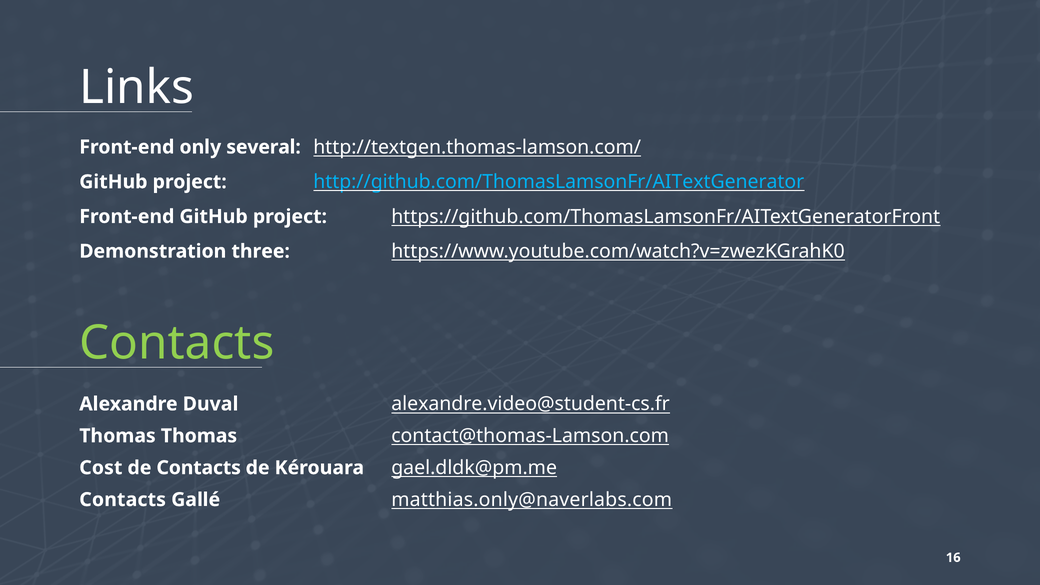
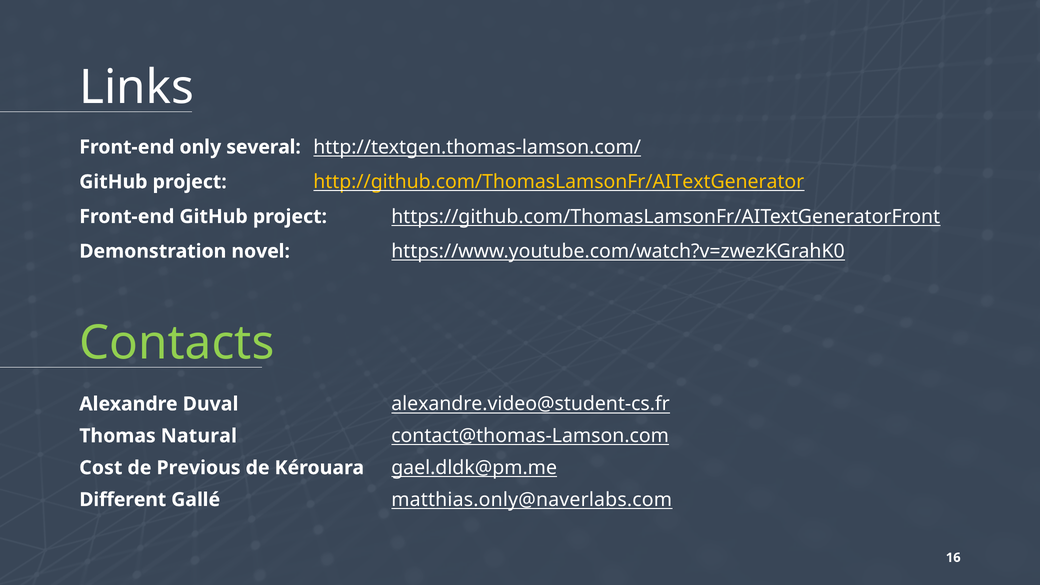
http://github.com/ThomasLamsonFr/AITextGenerator colour: light blue -> yellow
three: three -> novel
Thomas Thomas: Thomas -> Natural
de Contacts: Contacts -> Previous
Contacts at (123, 500): Contacts -> Different
